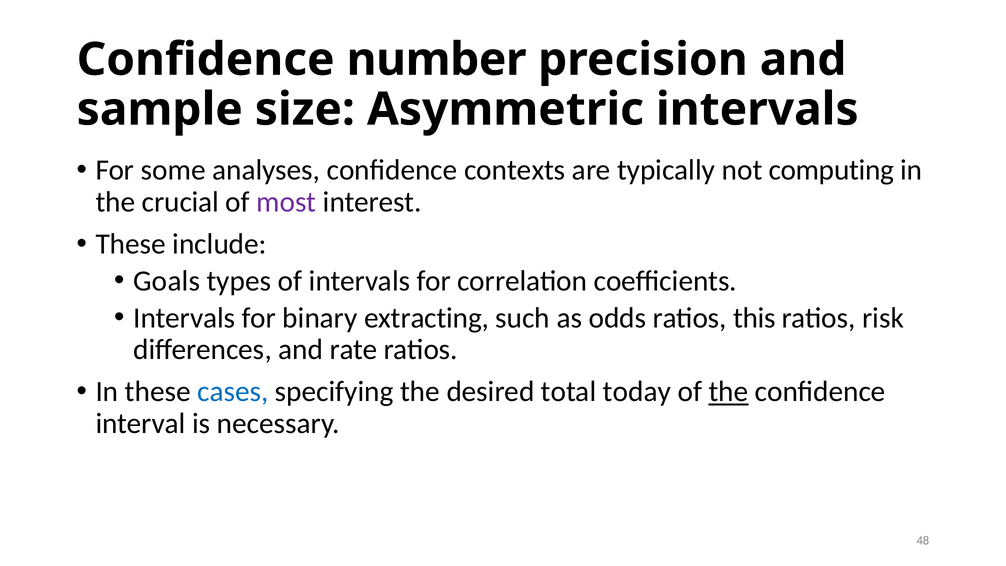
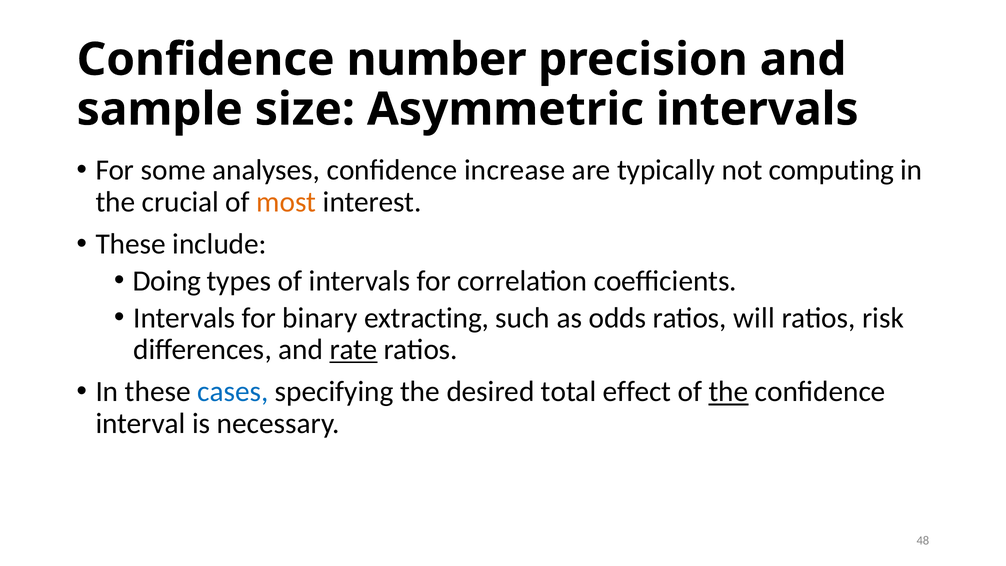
contexts: contexts -> increase
most colour: purple -> orange
Goals: Goals -> Doing
this: this -> will
rate underline: none -> present
today: today -> effect
